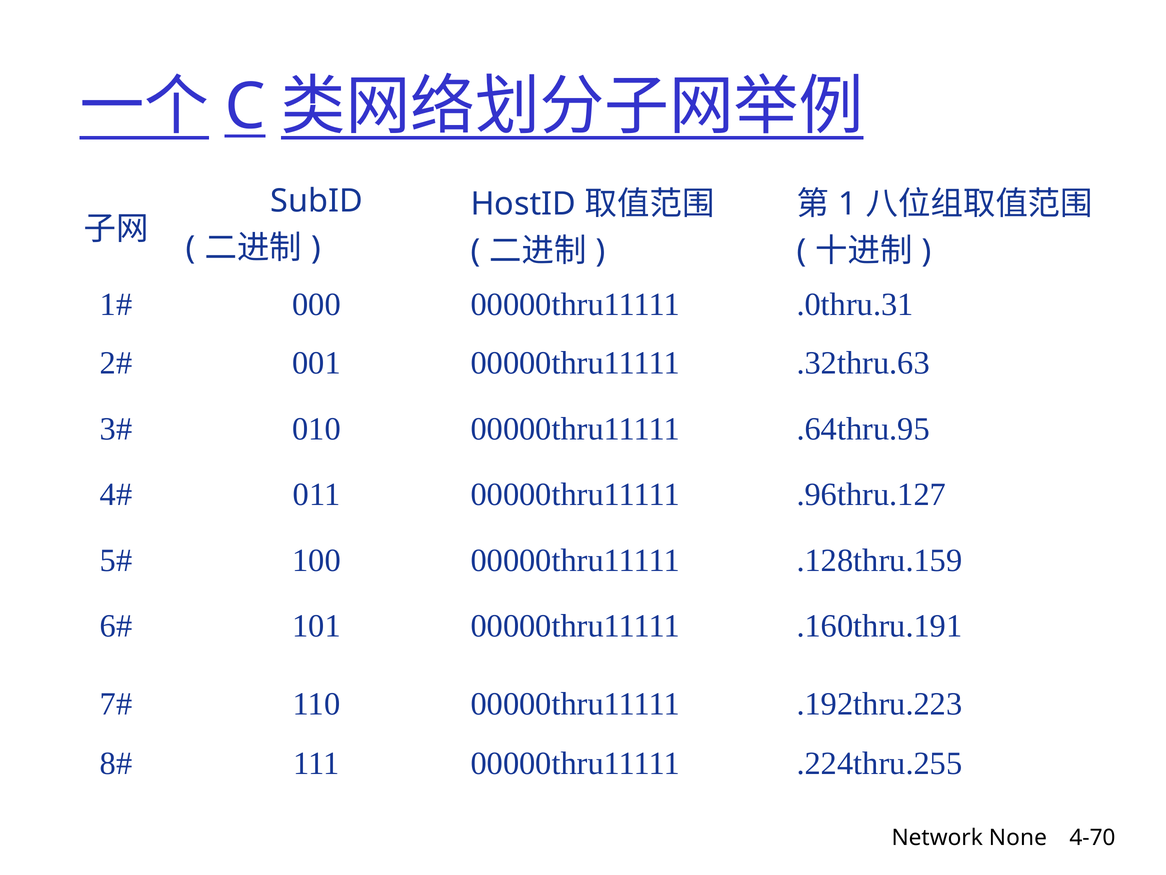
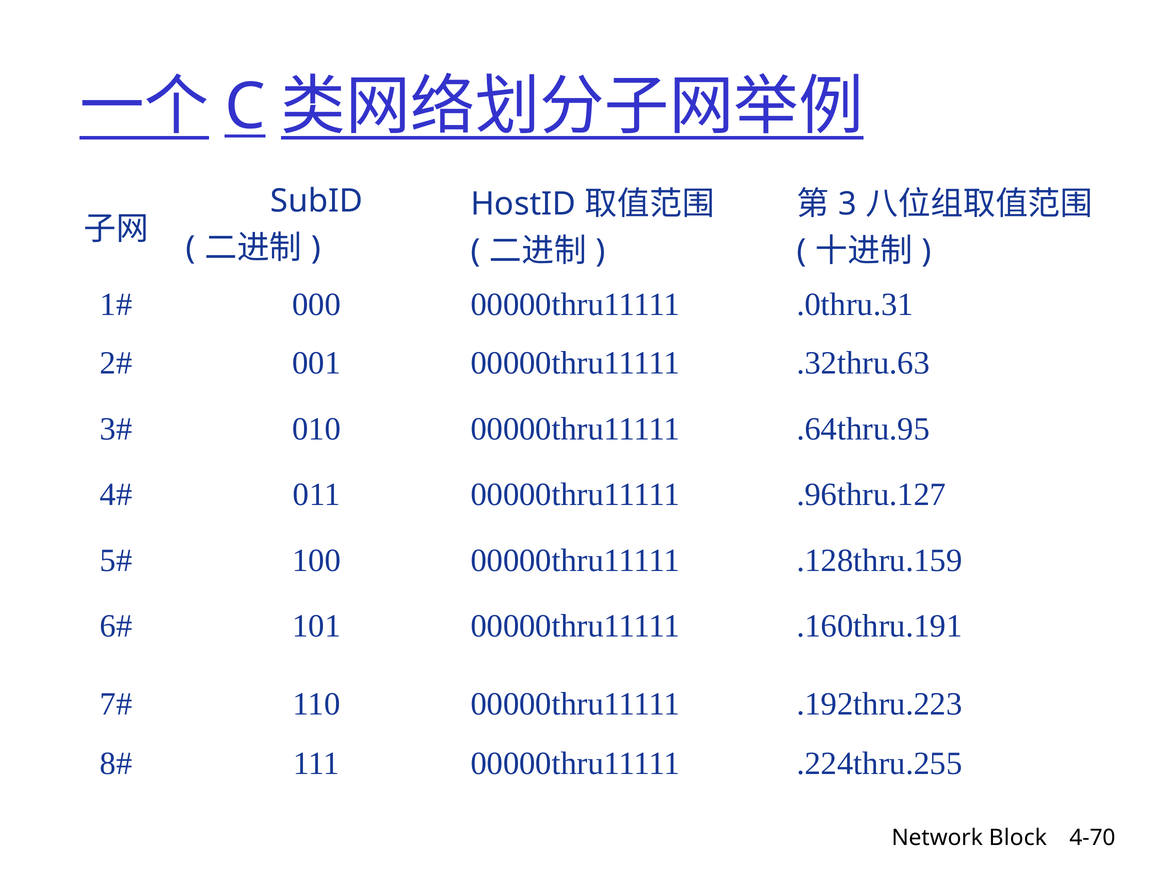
1: 1 -> 3
None: None -> Block
